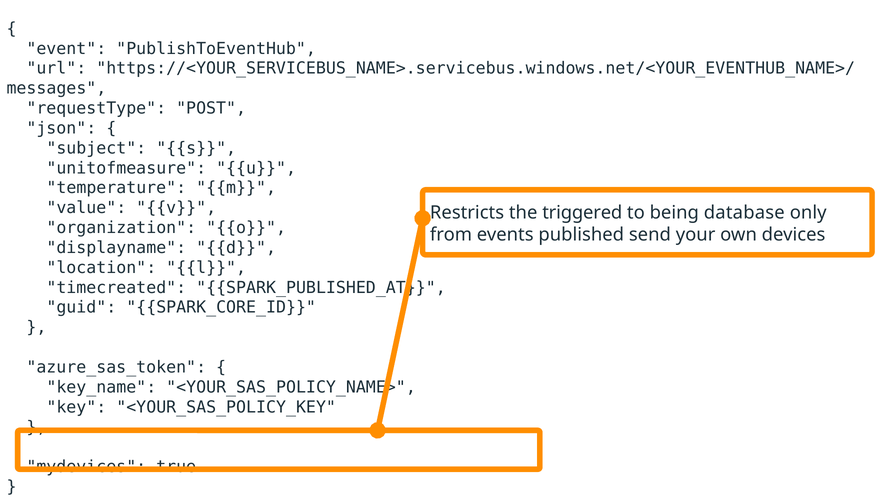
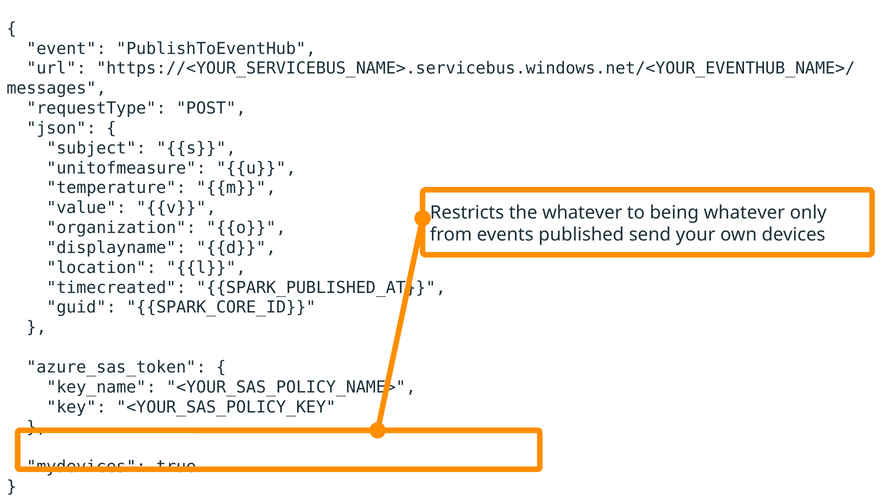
the triggered: triggered -> whatever
being database: database -> whatever
